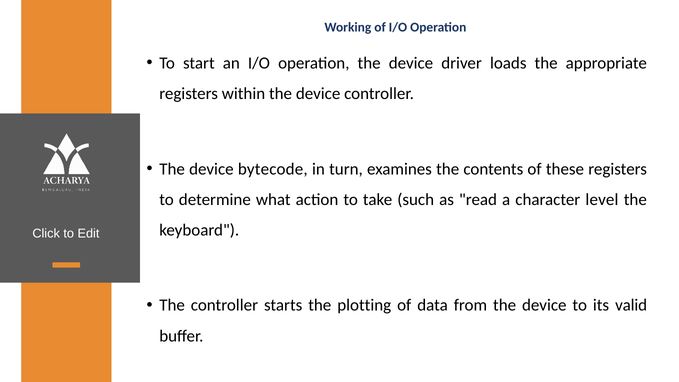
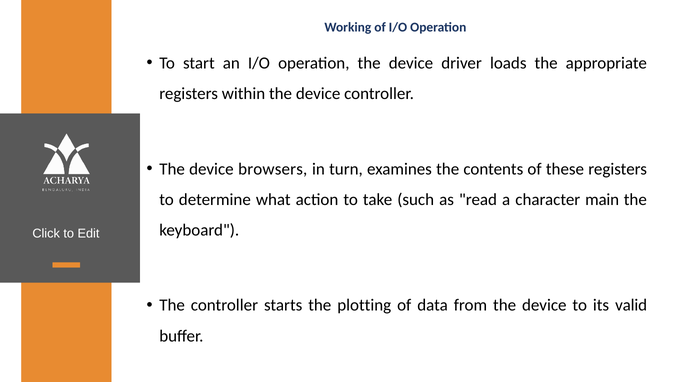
bytecode: bytecode -> browsers
level: level -> main
